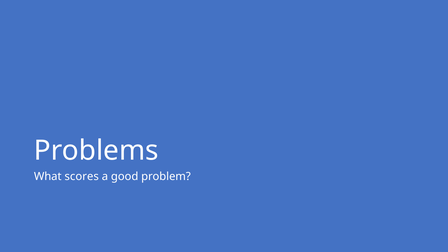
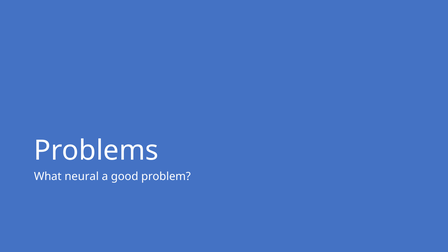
scores: scores -> neural
